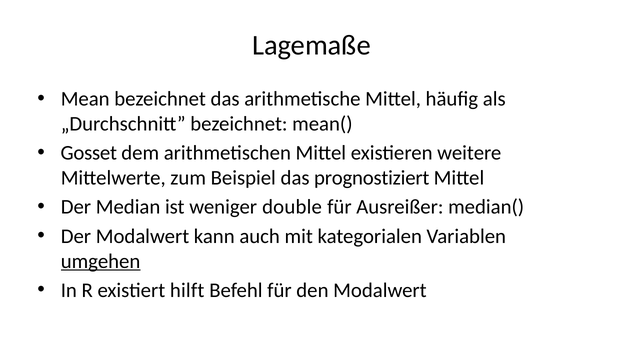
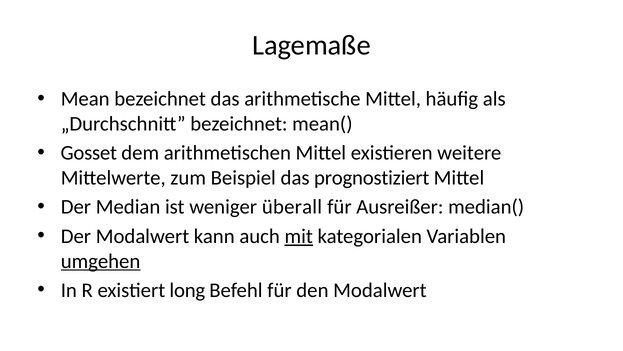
double: double -> überall
mit underline: none -> present
hilft: hilft -> long
